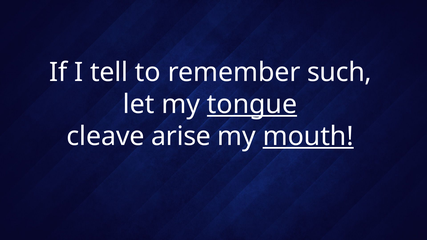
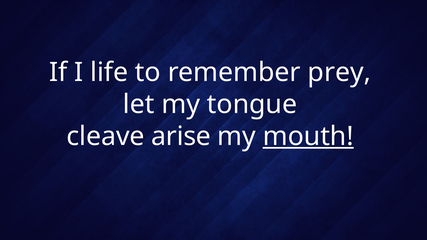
tell: tell -> life
such: such -> prey
tongue underline: present -> none
